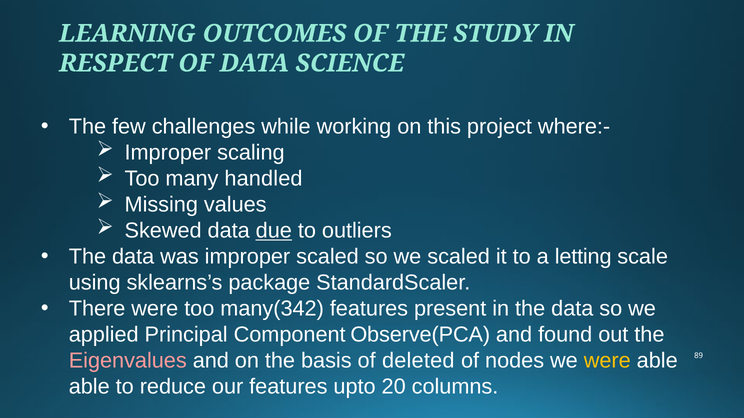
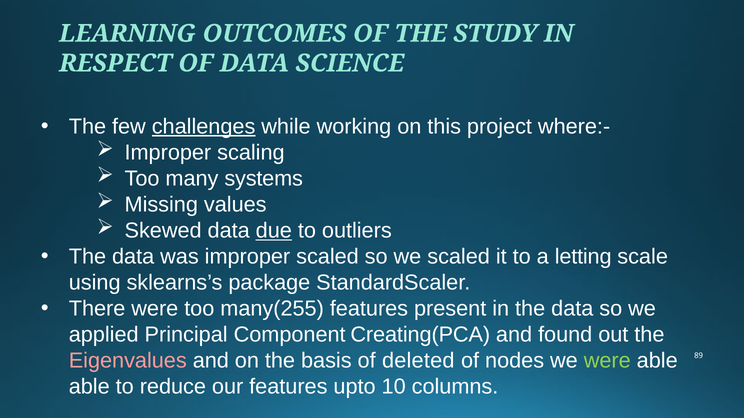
challenges underline: none -> present
handled: handled -> systems
many(342: many(342 -> many(255
Observe(PCA: Observe(PCA -> Creating(PCA
were at (607, 361) colour: yellow -> light green
20: 20 -> 10
